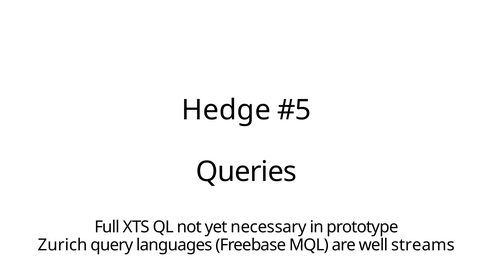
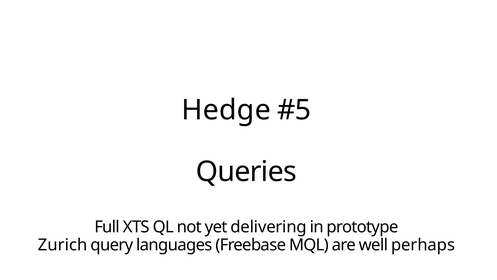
necessary: necessary -> delivering
streams: streams -> perhaps
